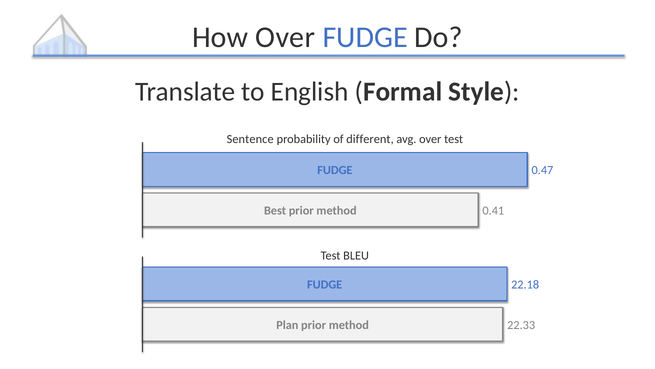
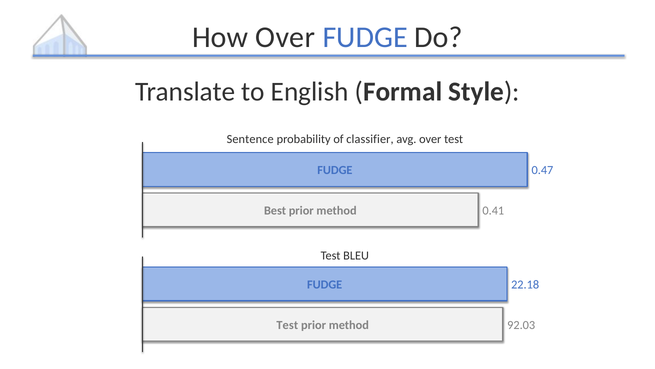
different: different -> classifier
22.33: 22.33 -> 92.03
Plan at (287, 325): Plan -> Test
